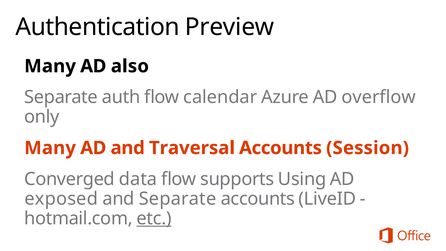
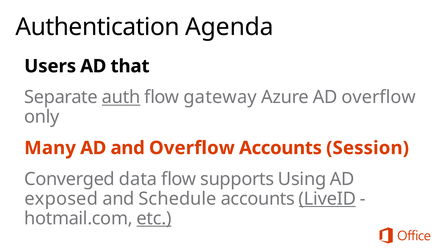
Preview: Preview -> Agenda
Many at (50, 66): Many -> Users
also: also -> that
auth underline: none -> present
calendar: calendar -> gateway
and Traversal: Traversal -> Overflow
and Separate: Separate -> Schedule
LiveID underline: none -> present
